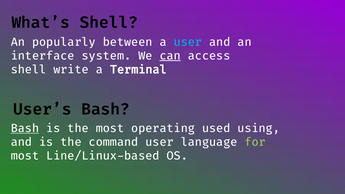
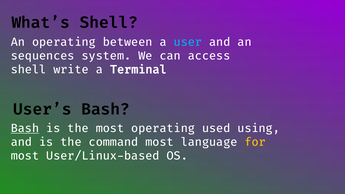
An popularly: popularly -> operating
interface: interface -> sequences
can underline: present -> none
command user: user -> most
for colour: light green -> yellow
Line/Linux-based: Line/Linux-based -> User/Linux-based
